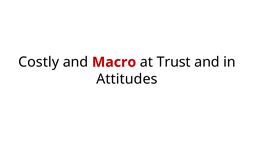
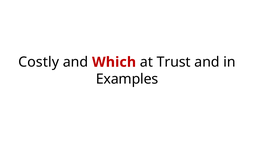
Macro: Macro -> Which
Attitudes: Attitudes -> Examples
